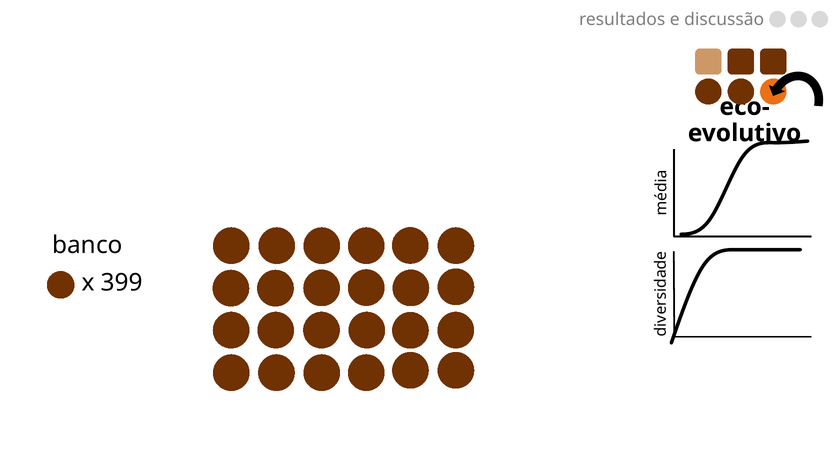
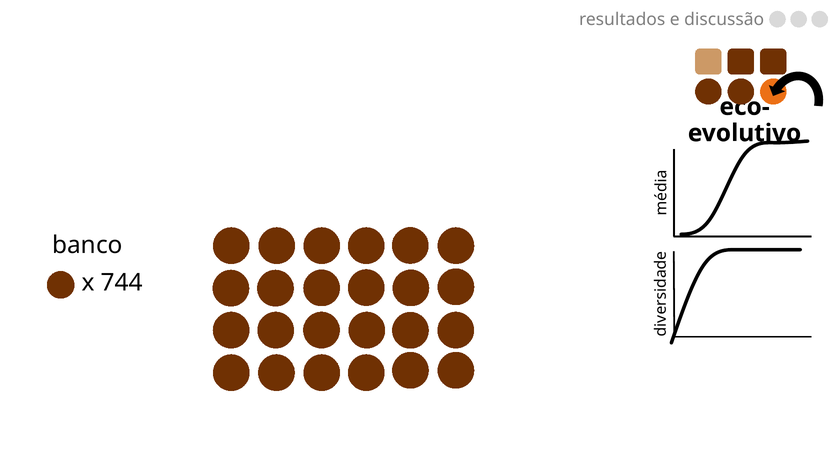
399: 399 -> 744
